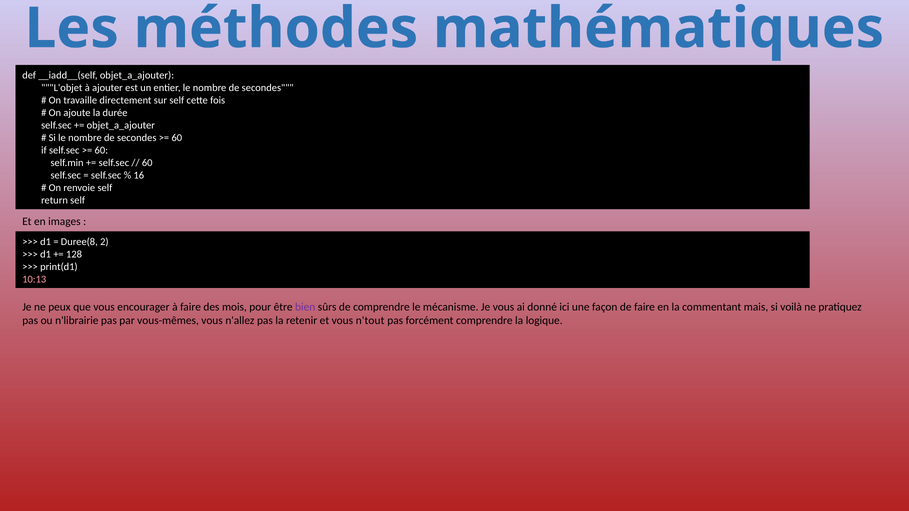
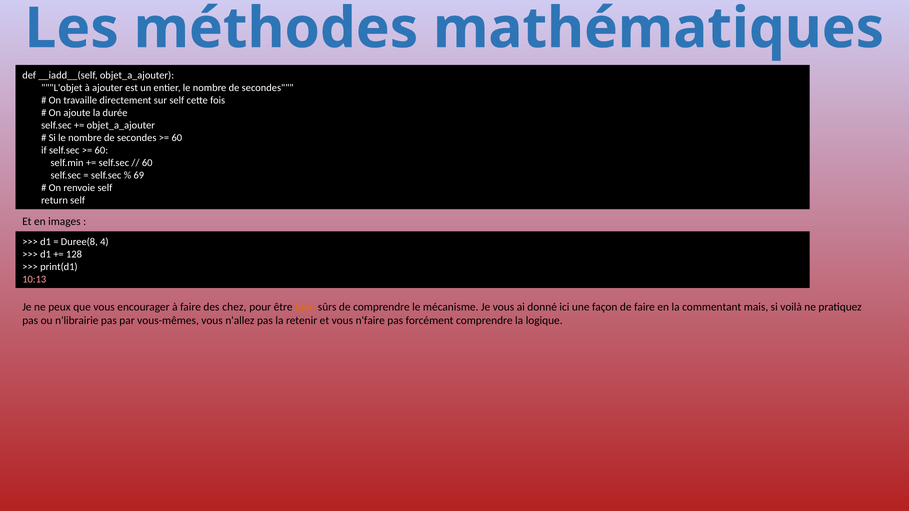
16: 16 -> 69
2: 2 -> 4
mois: mois -> chez
bien colour: purple -> orange
n'tout: n'tout -> n'faire
